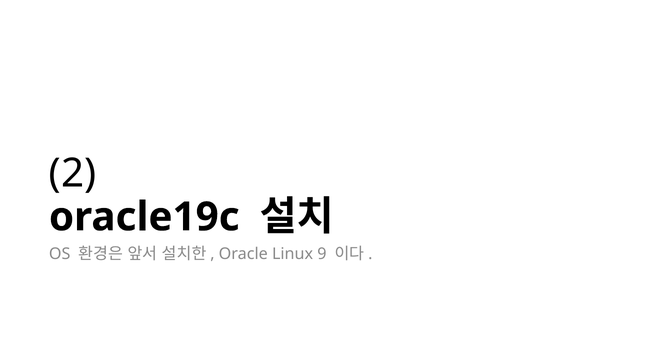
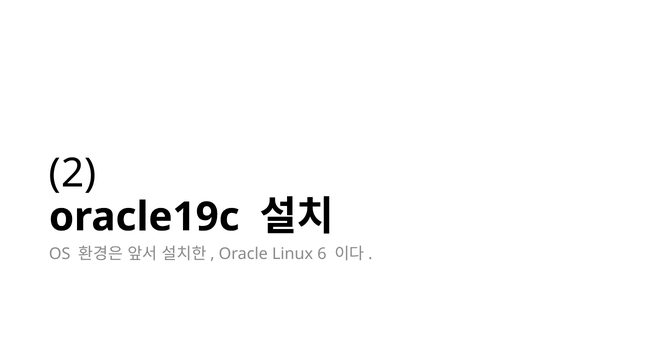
9: 9 -> 6
